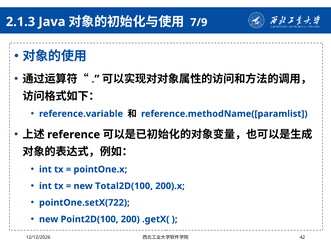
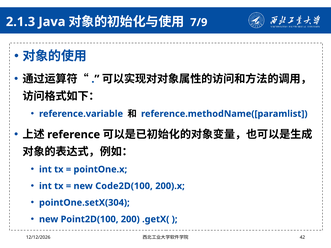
Total2D(100: Total2D(100 -> Code2D(100
pointOne.setX(722: pointOne.setX(722 -> pointOne.setX(304
